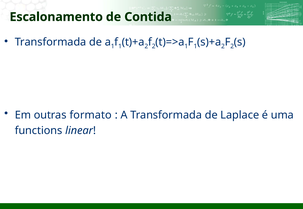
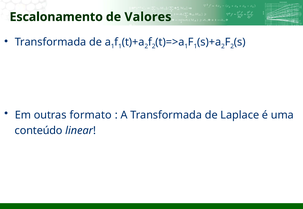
Contida: Contida -> Valores
functions: functions -> conteúdo
